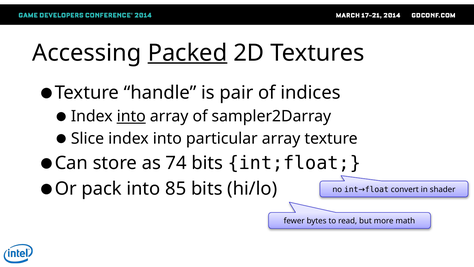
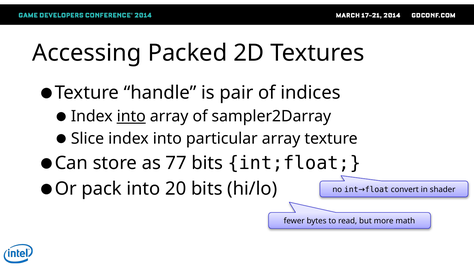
Packed underline: present -> none
74: 74 -> 77
85: 85 -> 20
